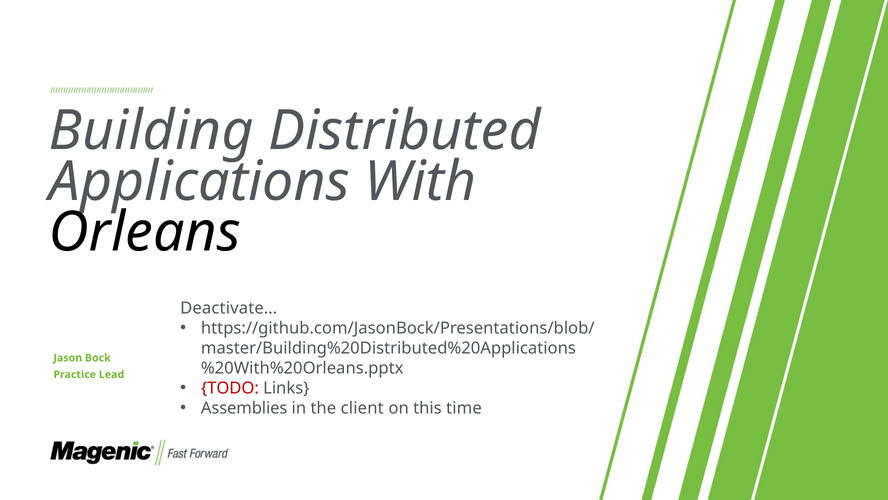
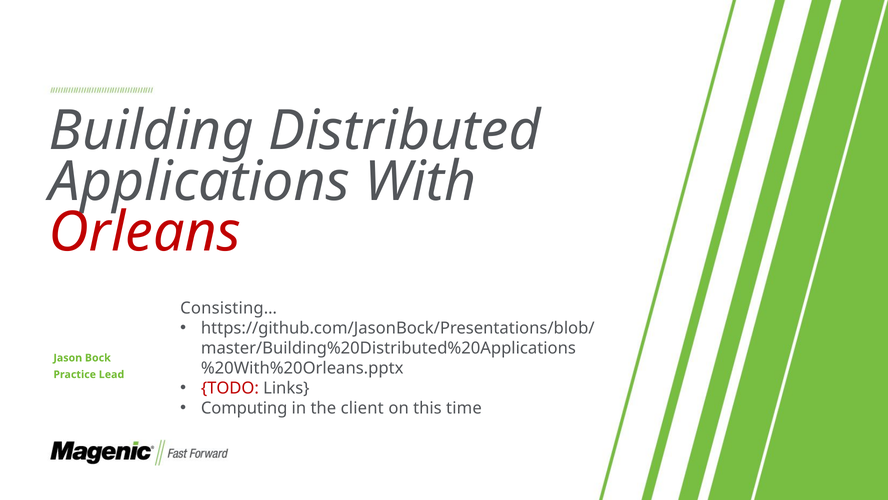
Orleans colour: black -> red
Deactivate…: Deactivate… -> Consisting…
Assemblies: Assemblies -> Computing
